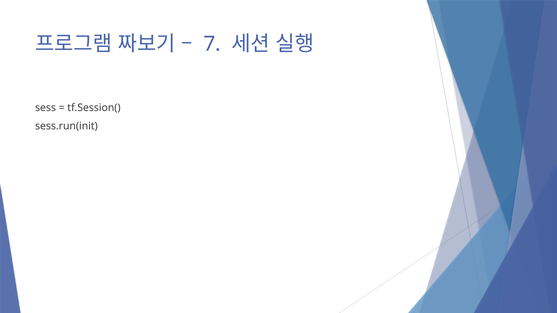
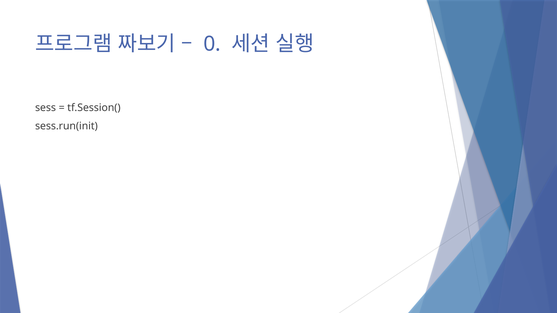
7: 7 -> 0
